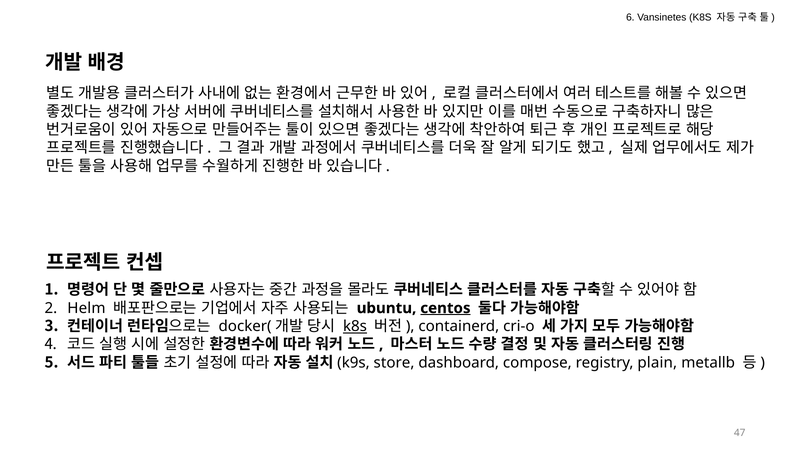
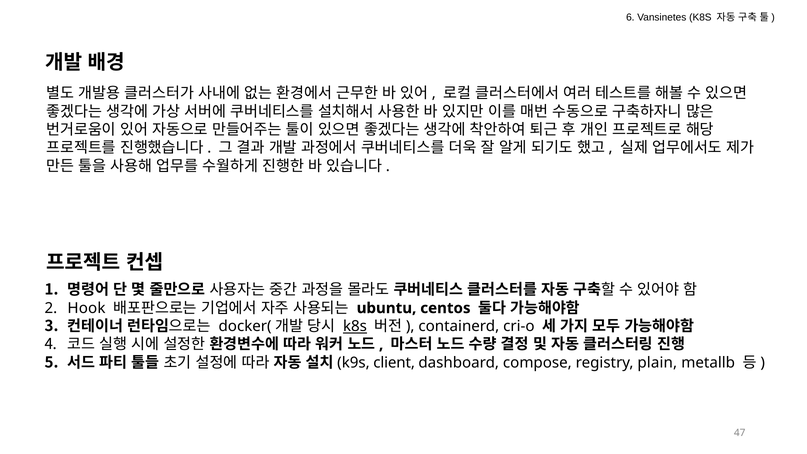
Helm: Helm -> Hook
centos underline: present -> none
store: store -> client
